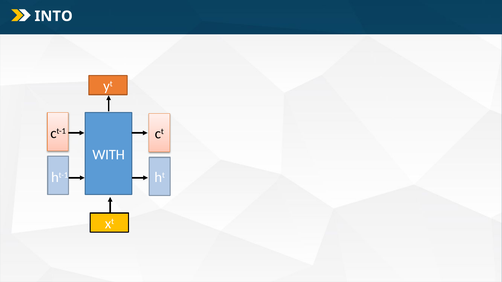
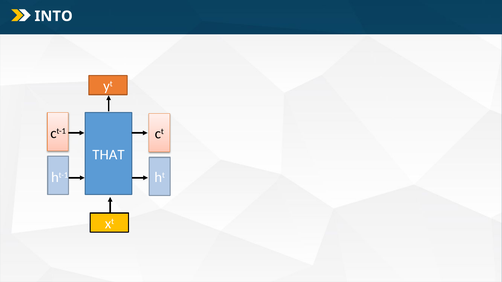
WITH: WITH -> THAT
